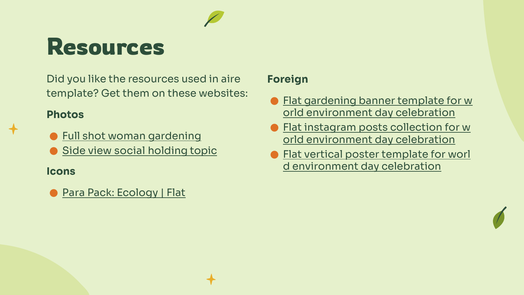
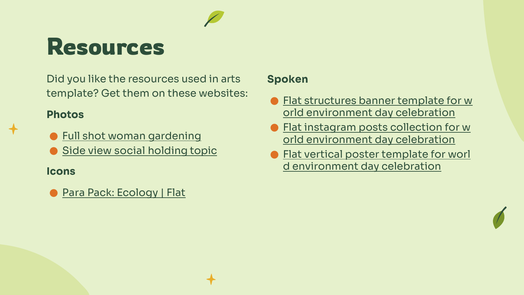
Foreign: Foreign -> Spoken
aire: aire -> arts
Flat gardening: gardening -> structures
